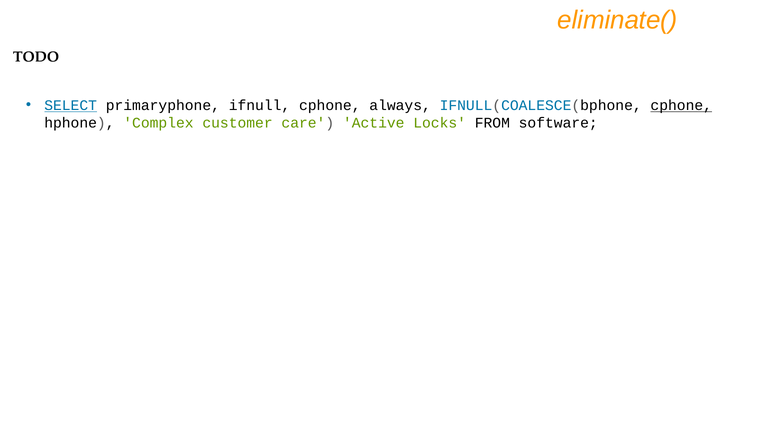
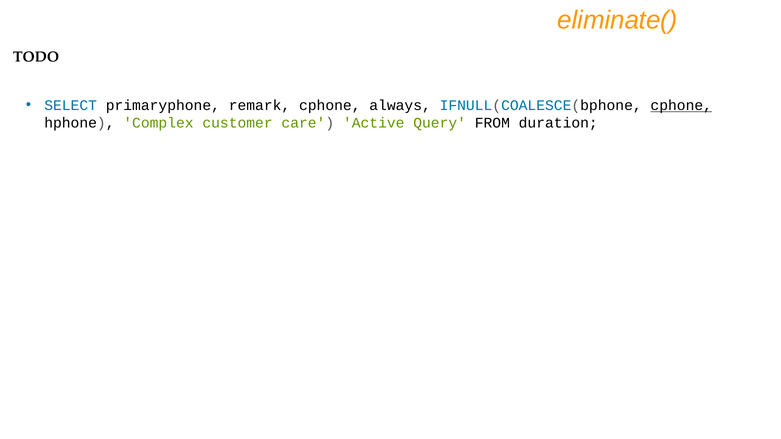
SELECT underline: present -> none
ifnull: ifnull -> remark
Locks: Locks -> Query
software: software -> duration
